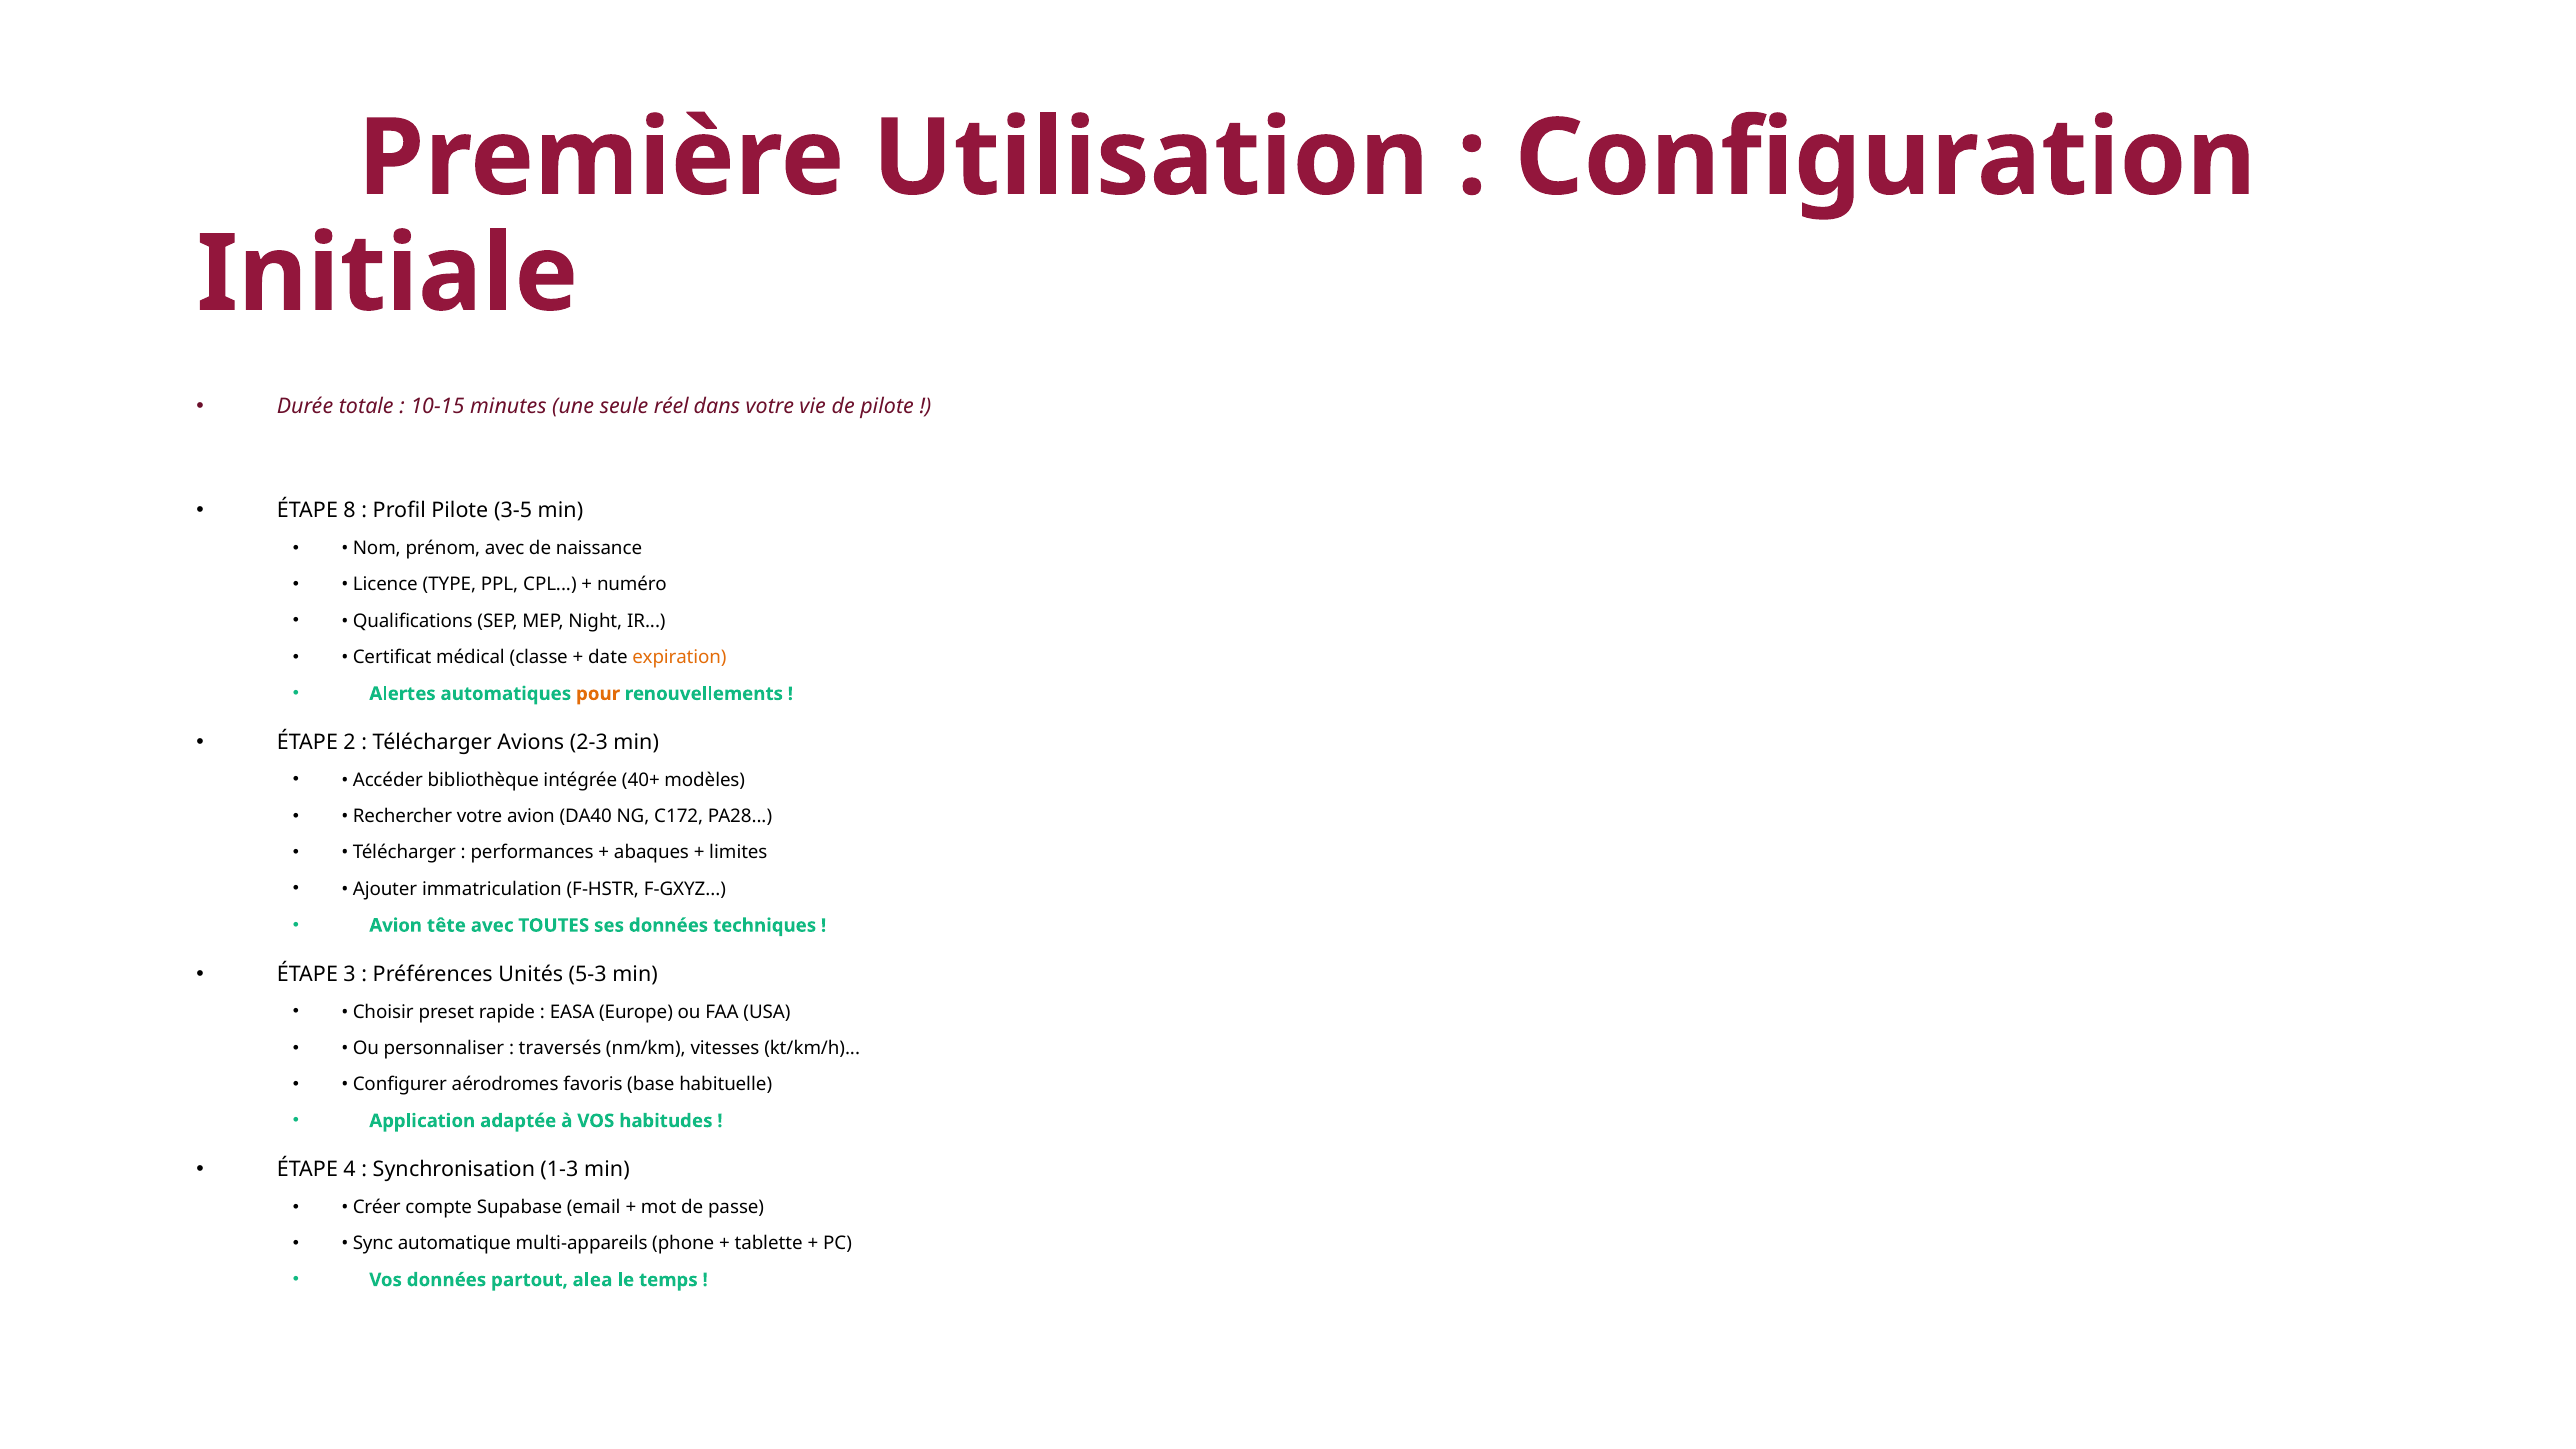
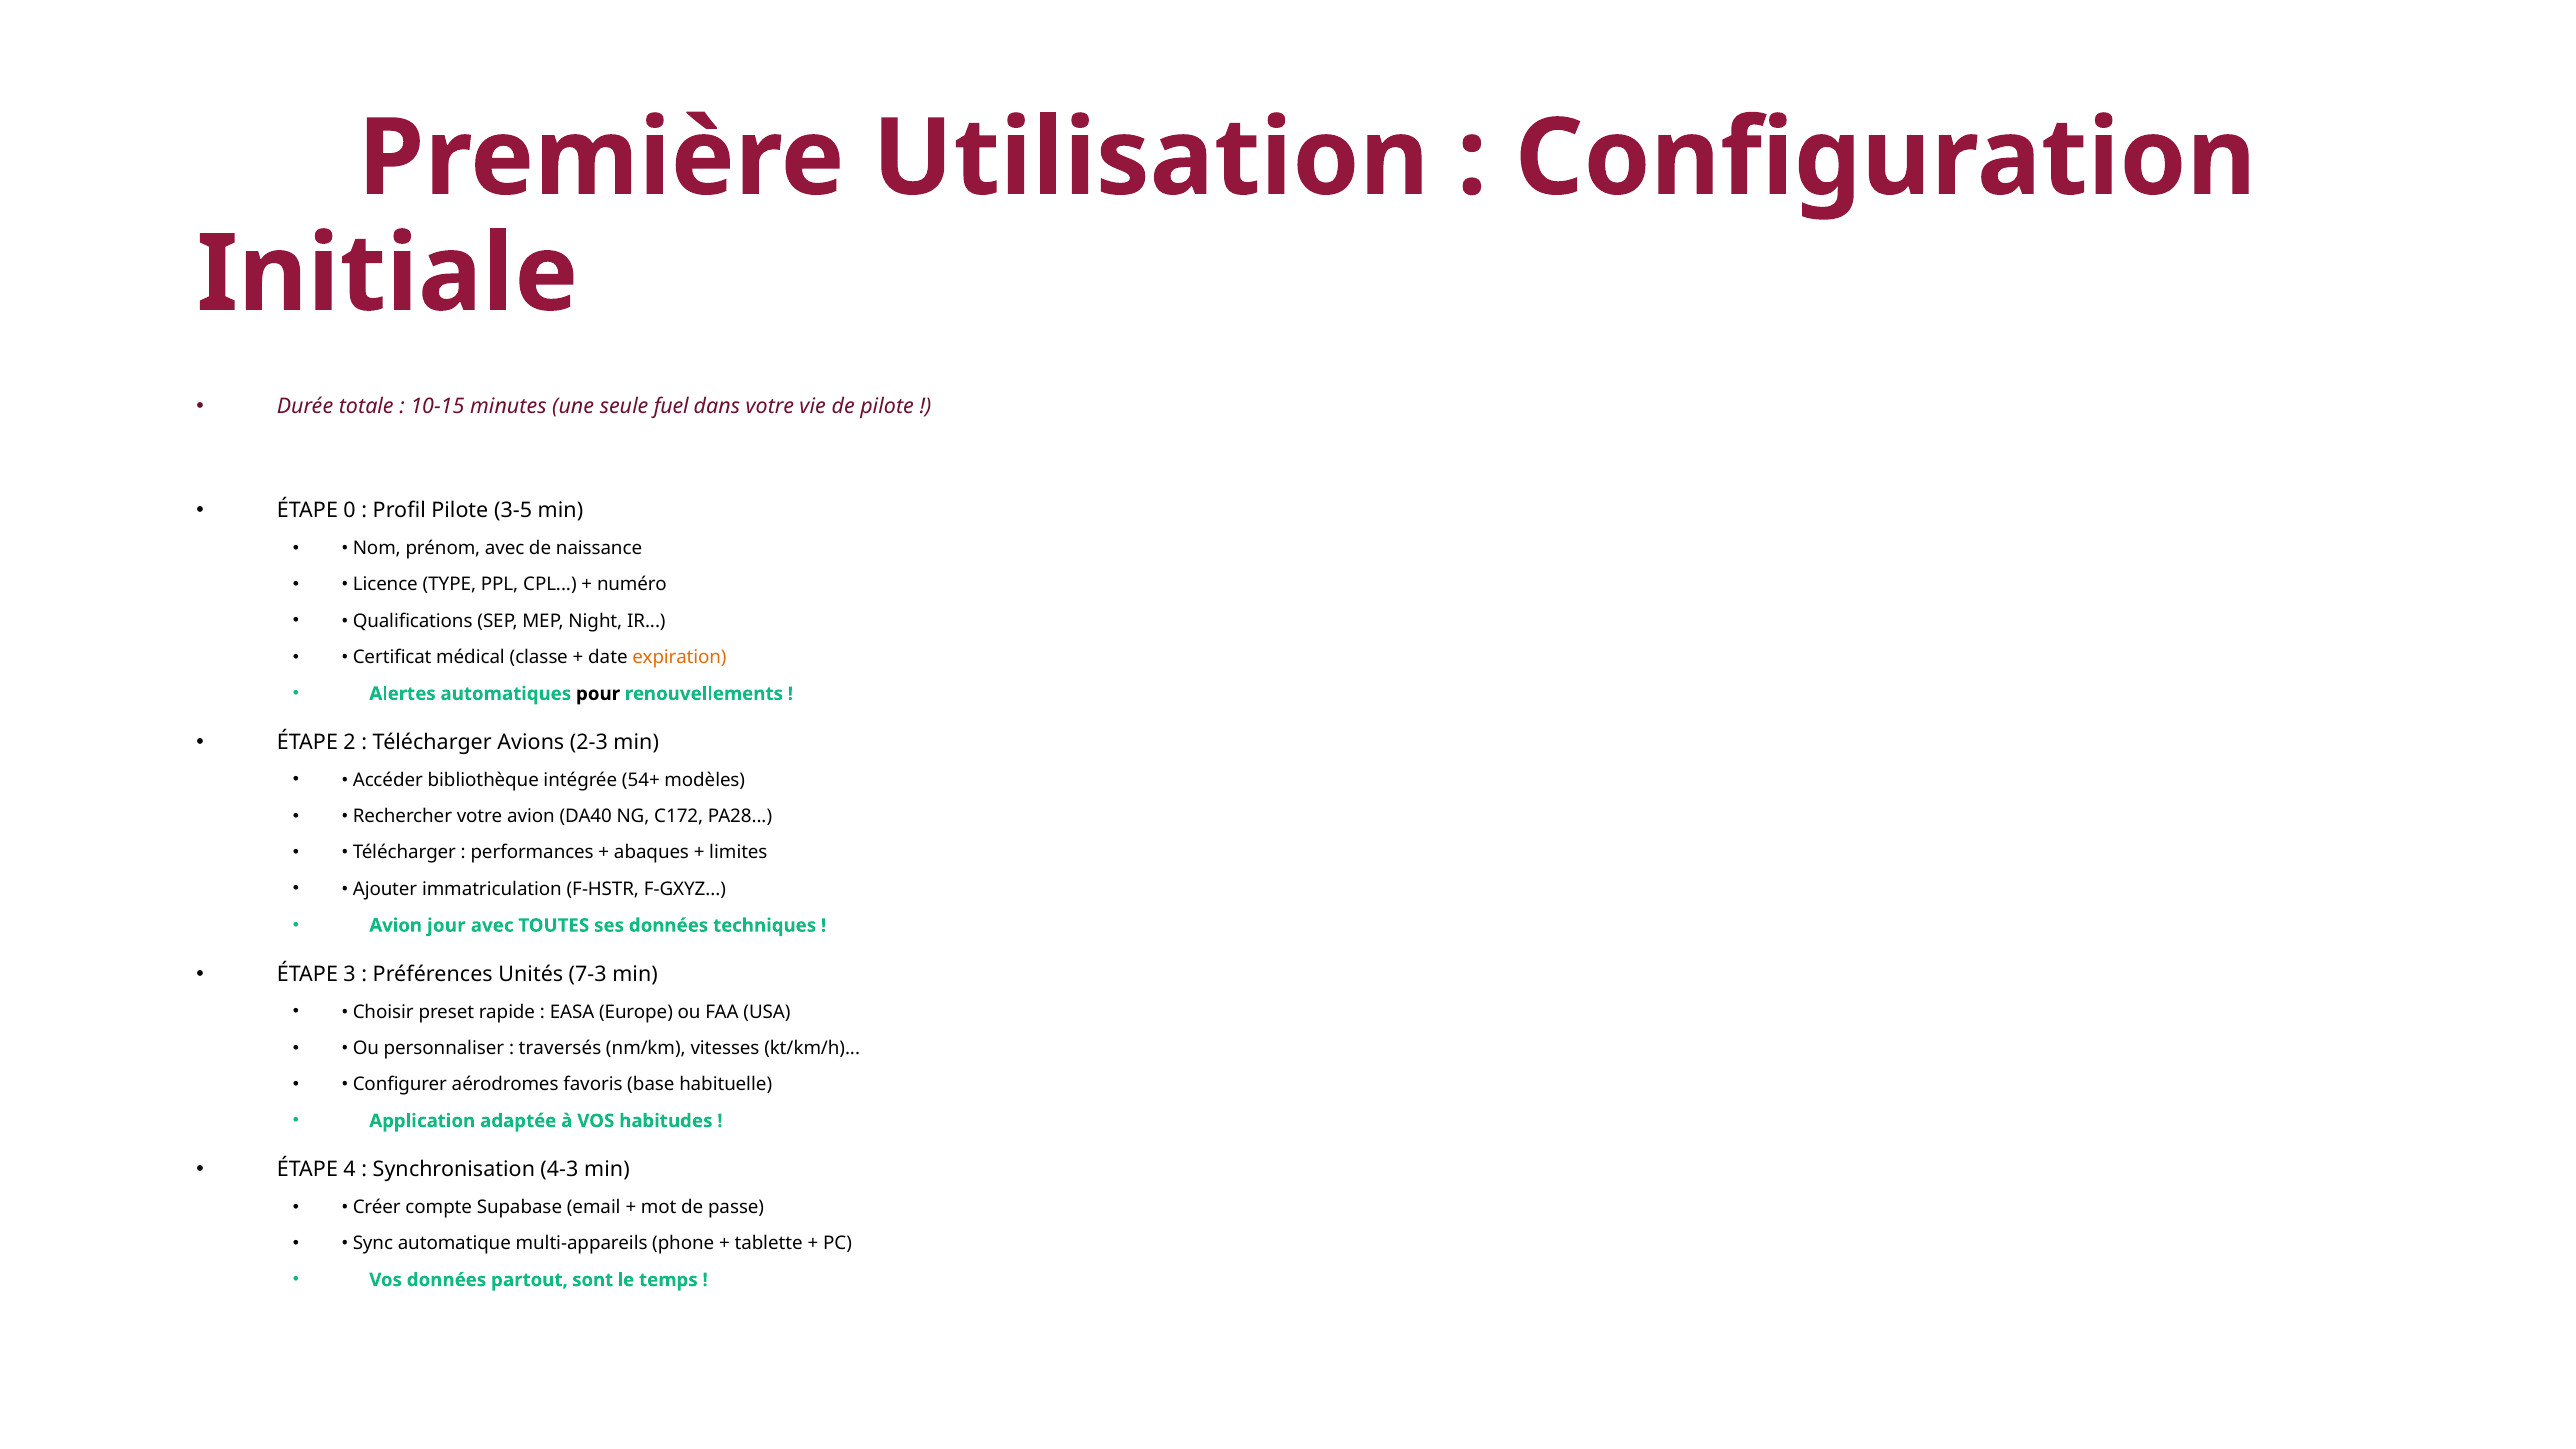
réel: réel -> fuel
8: 8 -> 0
pour colour: orange -> black
40+: 40+ -> 54+
tête: tête -> jour
5-3: 5-3 -> 7-3
1-3: 1-3 -> 4-3
alea: alea -> sont
